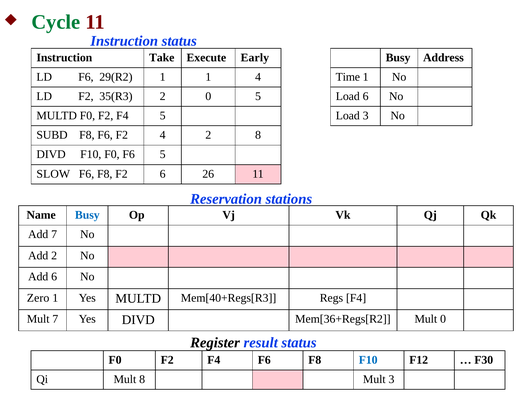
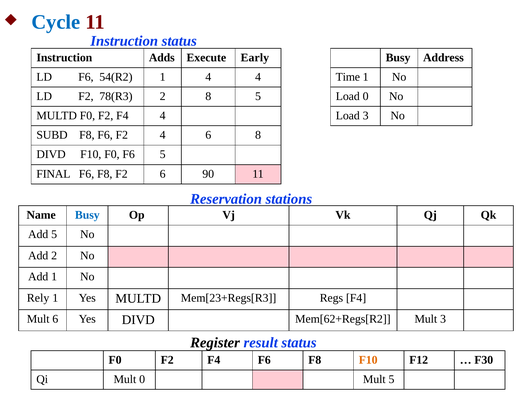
Cycle colour: green -> blue
Take: Take -> Adds
29(R2: 29(R2 -> 54(R2
1 1: 1 -> 4
35(R3: 35(R3 -> 78(R3
2 0: 0 -> 8
Load 6: 6 -> 0
F4 5: 5 -> 4
4 2: 2 -> 6
SLOW: SLOW -> FINAL
26: 26 -> 90
Add 7: 7 -> 5
Add 6: 6 -> 1
Zero: Zero -> Rely
Mem[40+Regs[R3: Mem[40+Regs[R3 -> Mem[23+Regs[R3
Mult 7: 7 -> 6
Mem[36+Regs[R2: Mem[36+Regs[R2 -> Mem[62+Regs[R2
Mult 0: 0 -> 3
F10 at (368, 360) colour: blue -> orange
Mult 8: 8 -> 0
Mult 3: 3 -> 5
